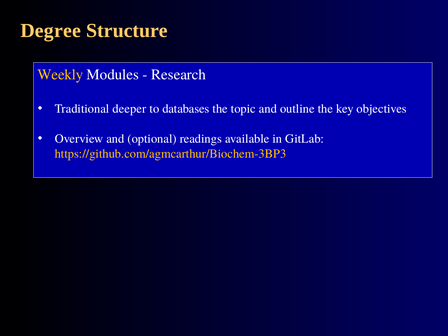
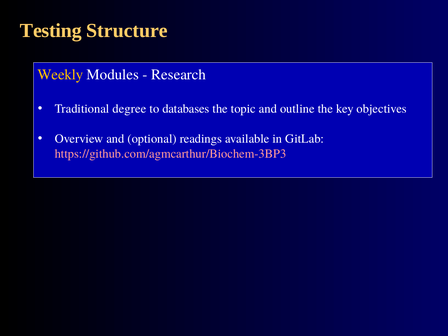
Degree: Degree -> Testing
deeper: deeper -> degree
https://github.com/agmcarthur/Biochem-3BP3 colour: yellow -> pink
